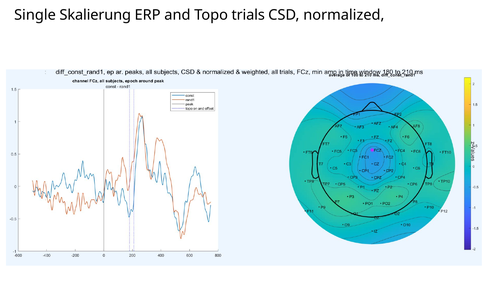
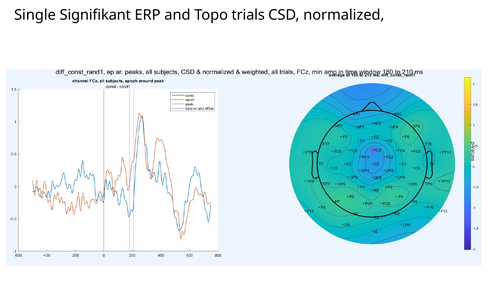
Skalierung: Skalierung -> Signifikant
